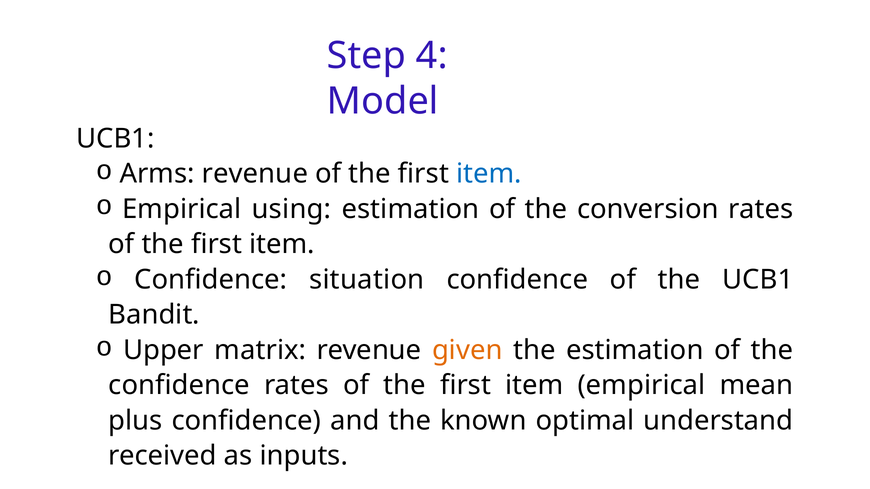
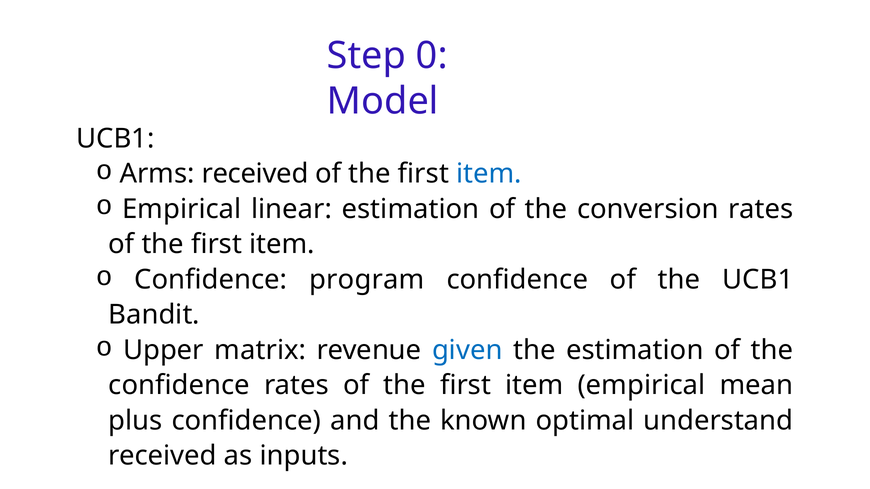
4: 4 -> 0
Arms revenue: revenue -> received
using: using -> linear
situation: situation -> program
given colour: orange -> blue
